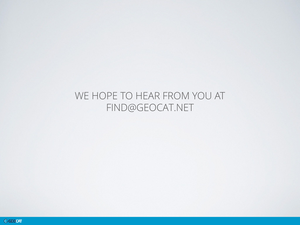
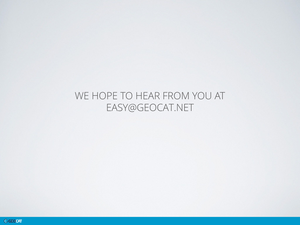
FIND@GEOCAT.NET: FIND@GEOCAT.NET -> EASY@GEOCAT.NET
